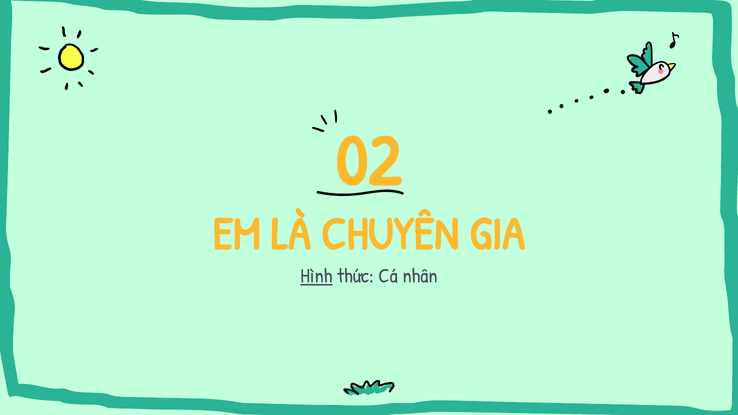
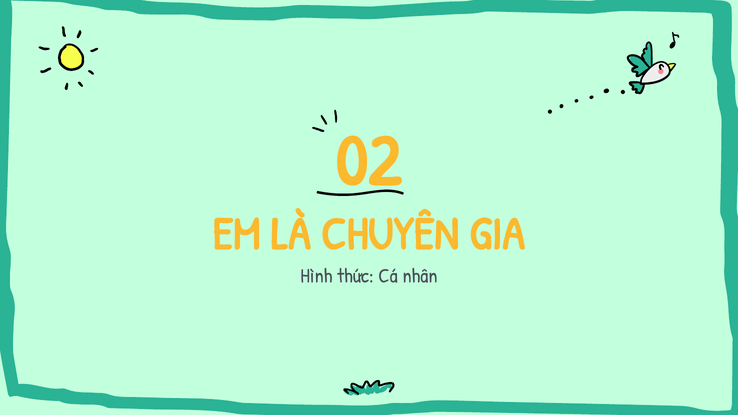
Hình underline: present -> none
